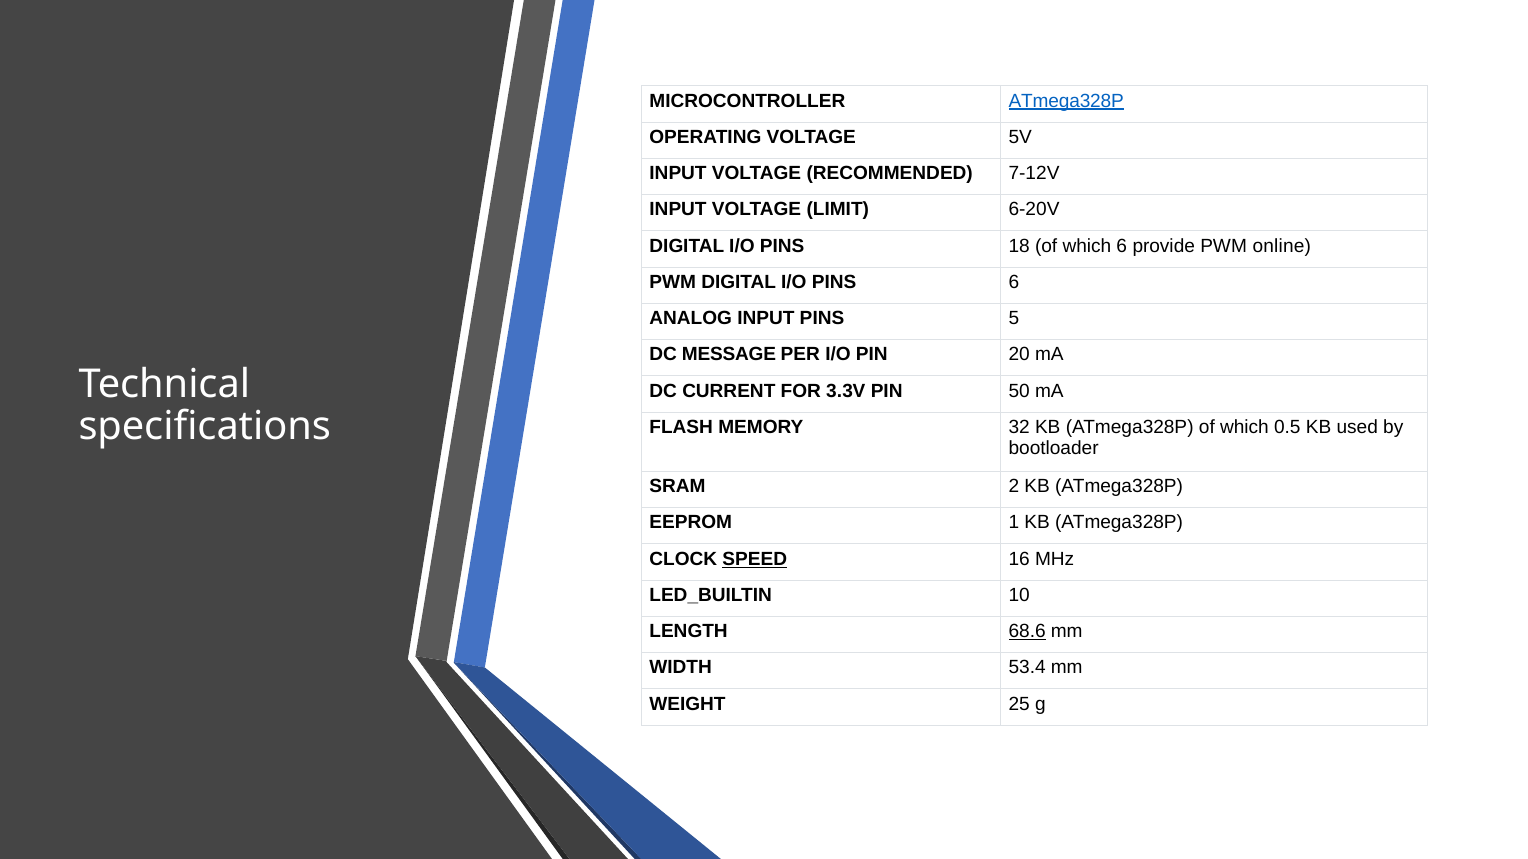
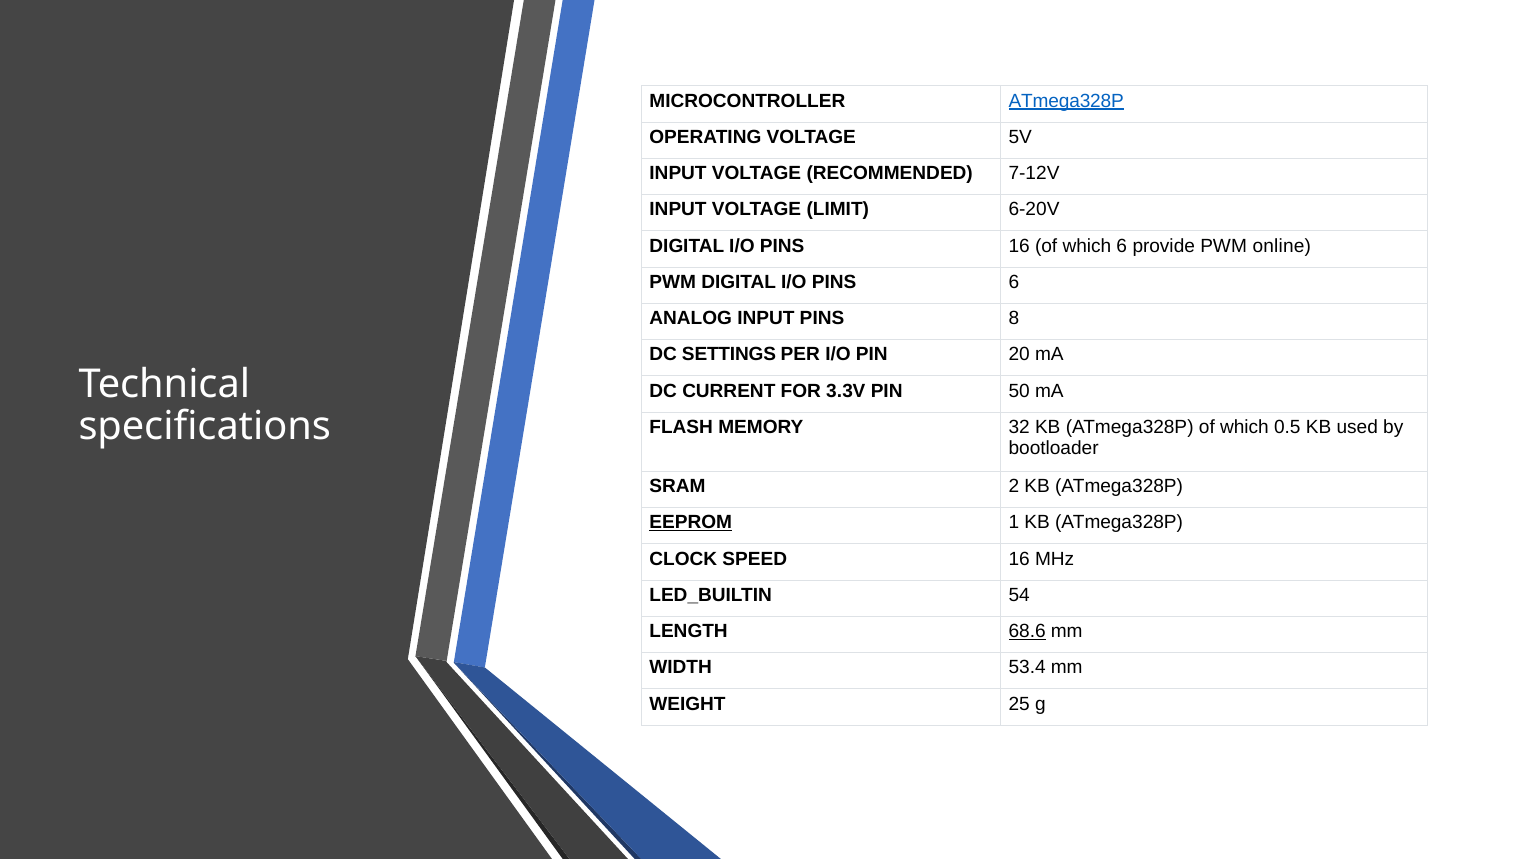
PINS 18: 18 -> 16
5: 5 -> 8
MESSAGE: MESSAGE -> SETTINGS
EEPROM underline: none -> present
SPEED underline: present -> none
10: 10 -> 54
